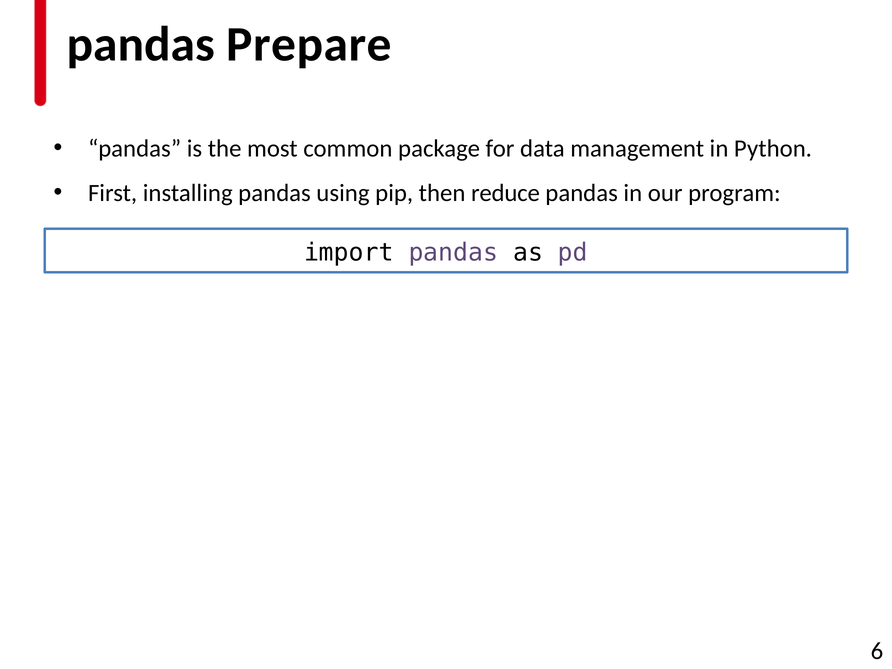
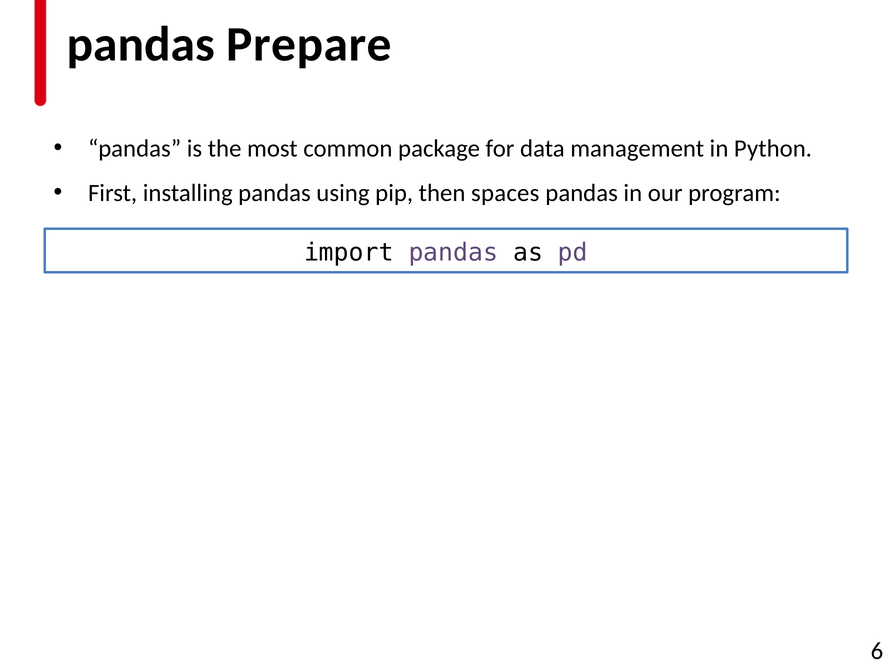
reduce: reduce -> spaces
